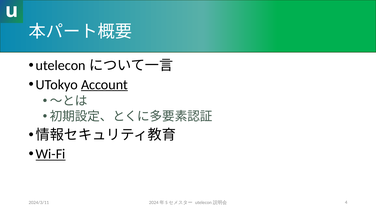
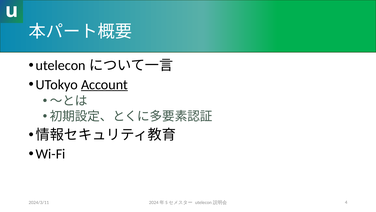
Wi-Fi underline: present -> none
